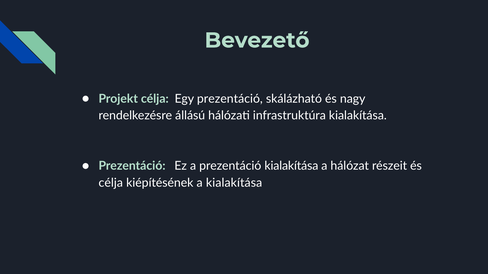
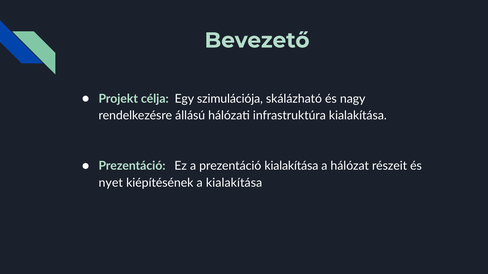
Egy prezentáció: prezentáció -> szimulációja
célja at (111, 183): célja -> nyet
